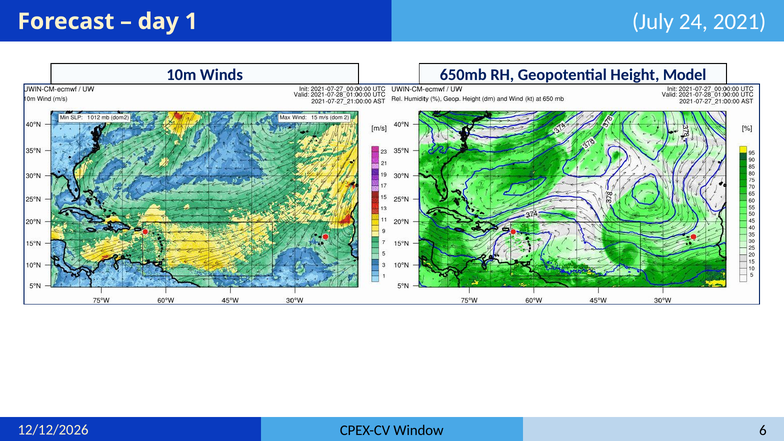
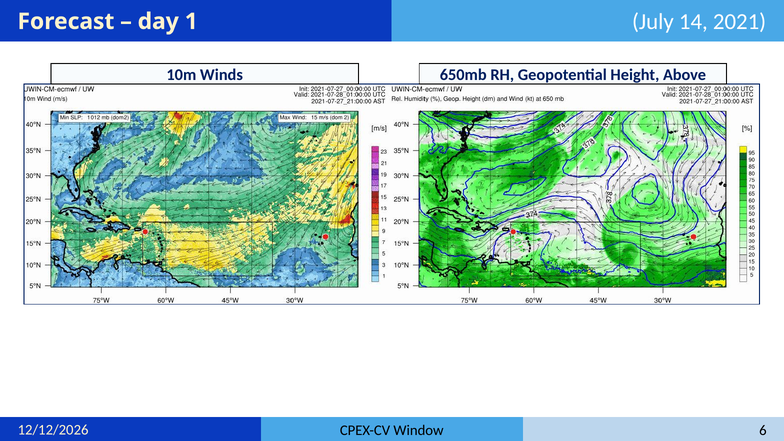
24: 24 -> 14
Model: Model -> Above
